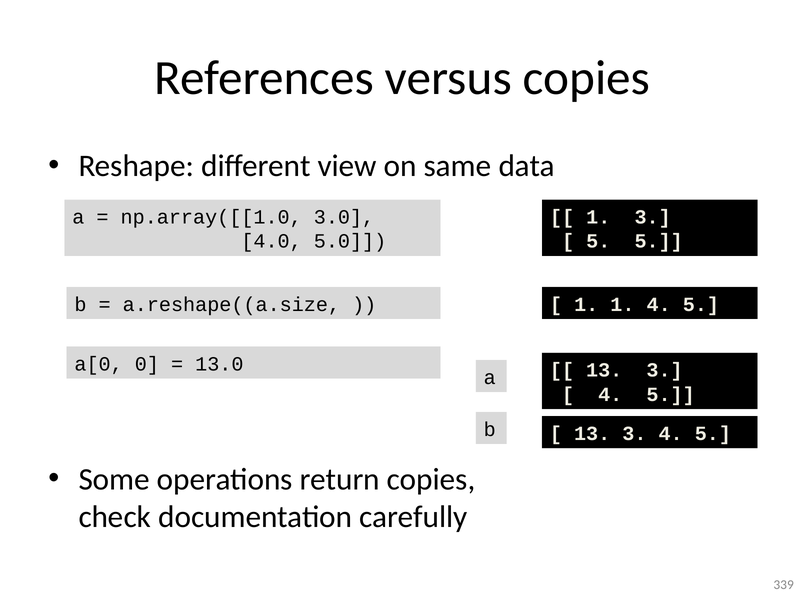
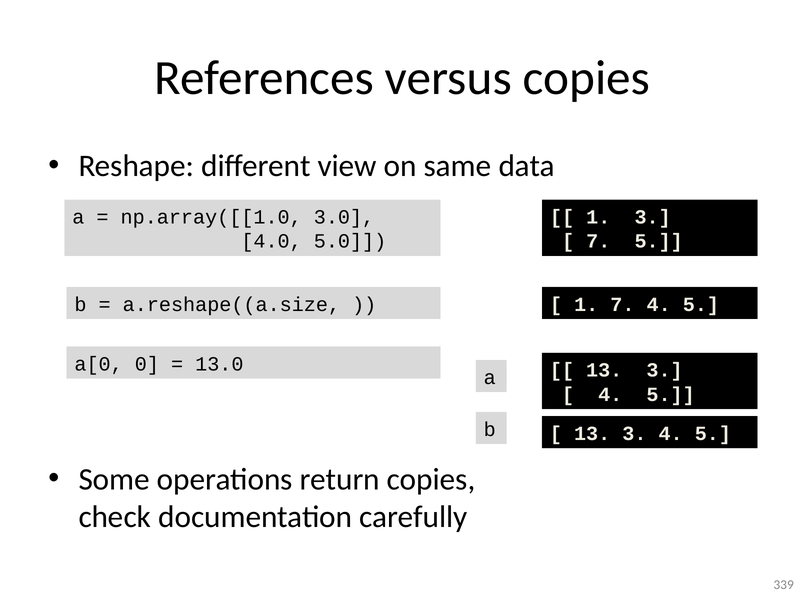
5 at (598, 241): 5 -> 7
1 1: 1 -> 7
